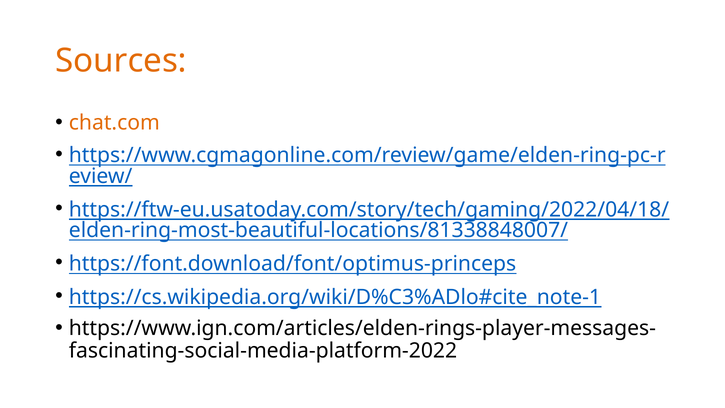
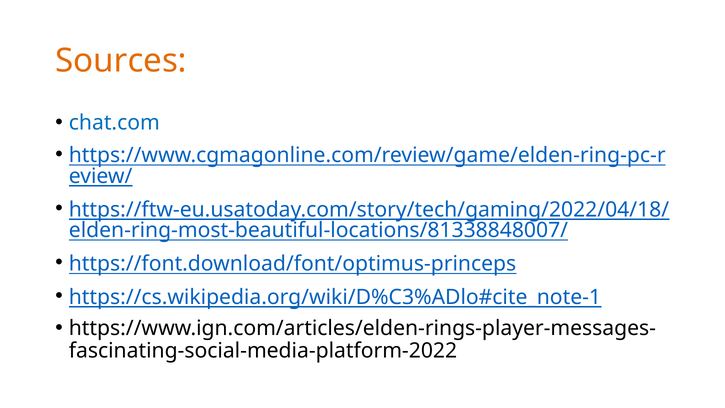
chat.com colour: orange -> blue
